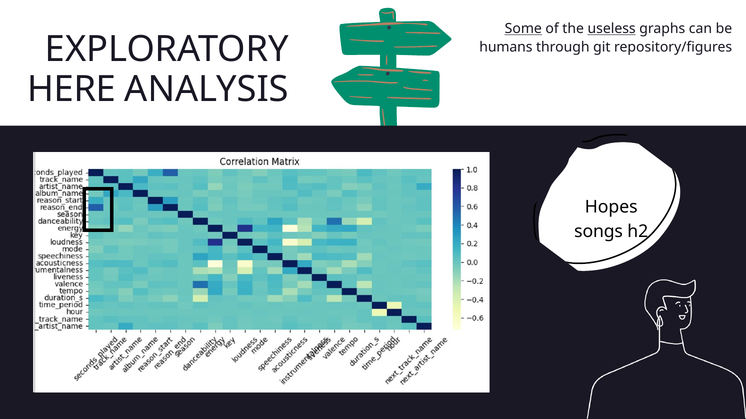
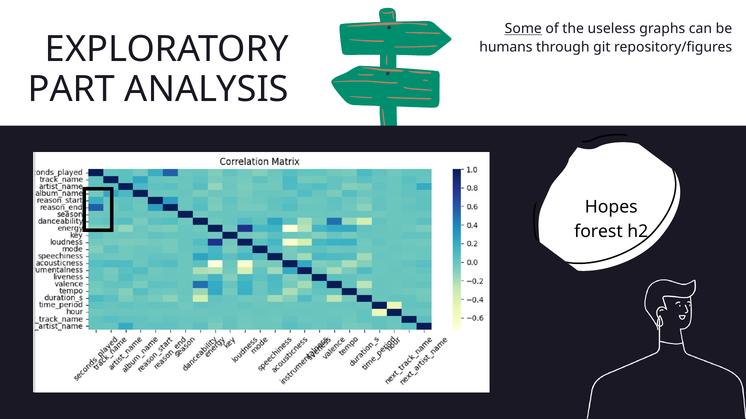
useless underline: present -> none
HERE: HERE -> PART
songs: songs -> forest
